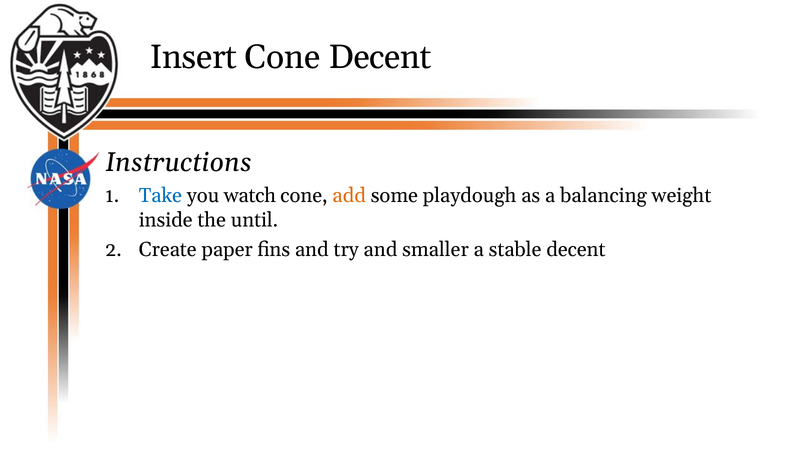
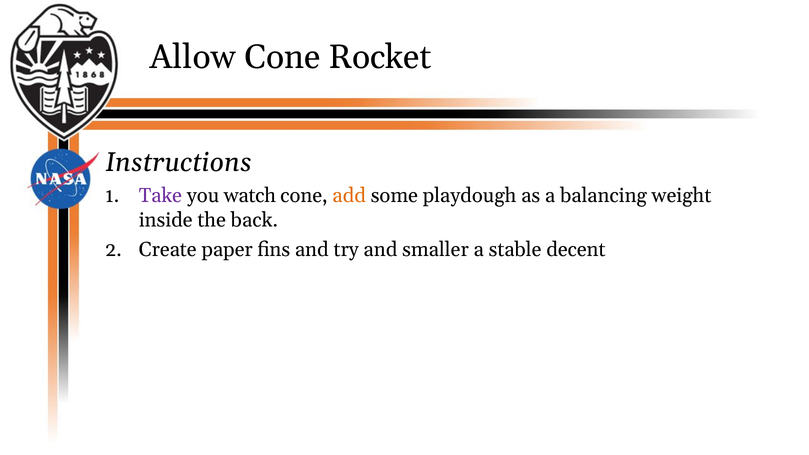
Insert: Insert -> Allow
Cone Decent: Decent -> Rocket
Take colour: blue -> purple
until: until -> back
